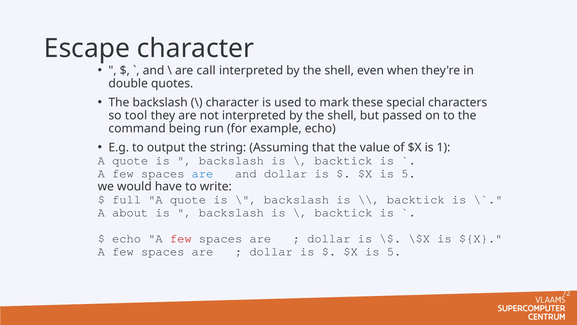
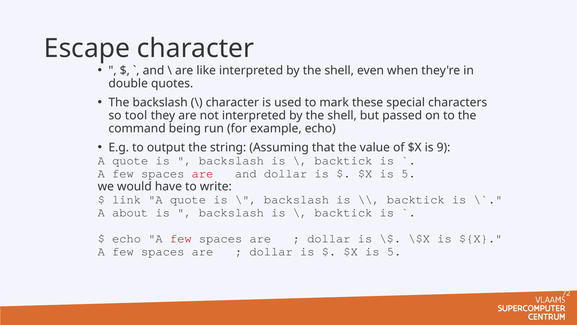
call: call -> like
1: 1 -> 9
are at (202, 173) colour: blue -> red
full: full -> link
